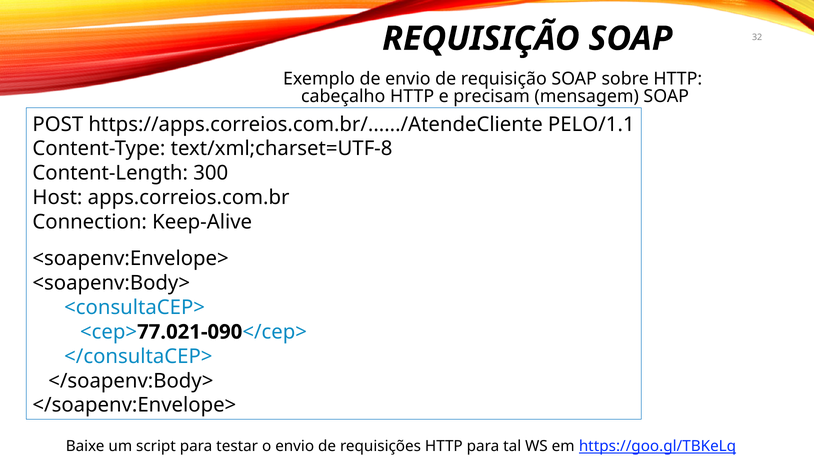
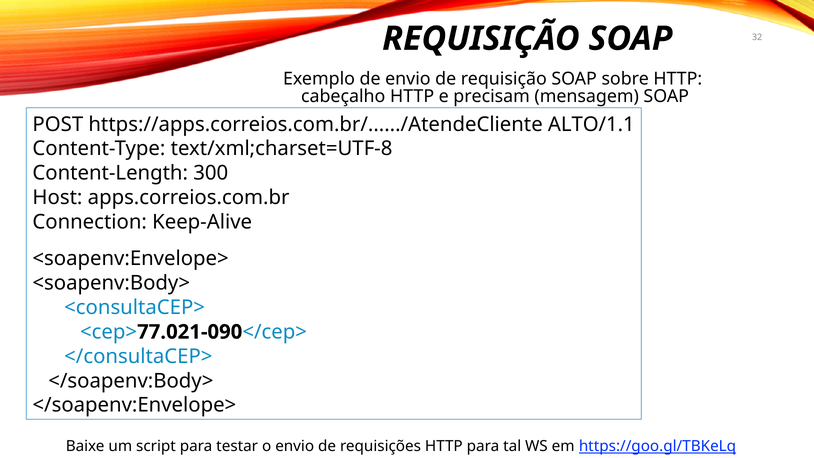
PELO/1.1: PELO/1.1 -> ALTO/1.1
